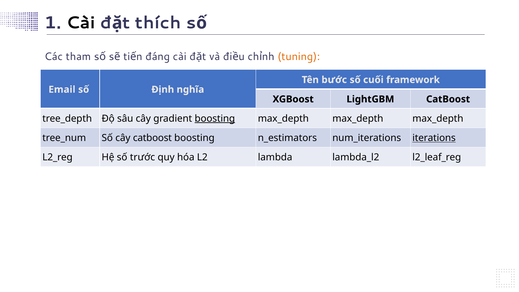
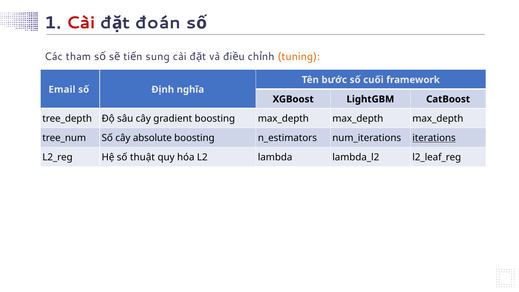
Cài at (81, 23) colour: black -> red
thích: thích -> đoán
đáng: đáng -> sung
boosting at (215, 119) underline: present -> none
cây catboost: catboost -> absolute
trước: trước -> thuật
